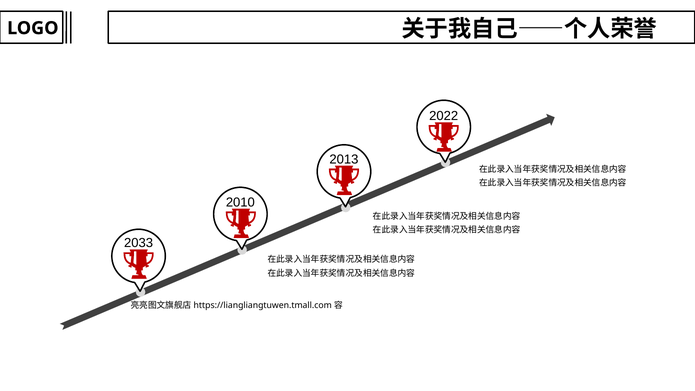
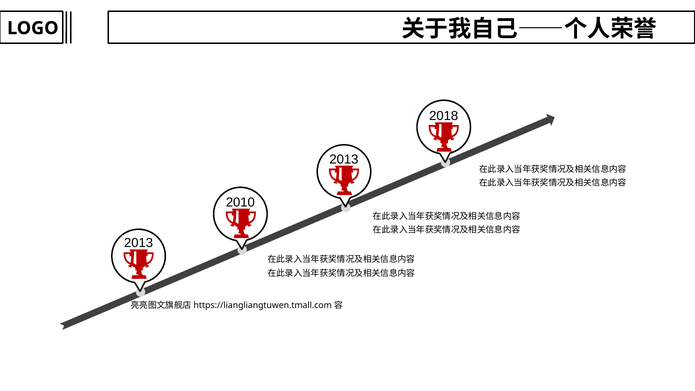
2022: 2022 -> 2018
2033 at (139, 243): 2033 -> 2013
